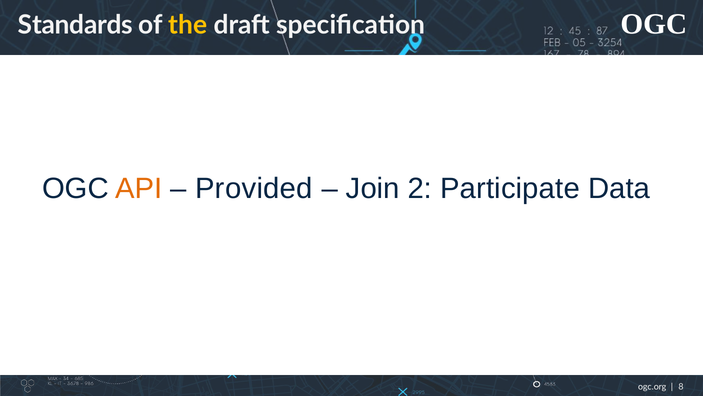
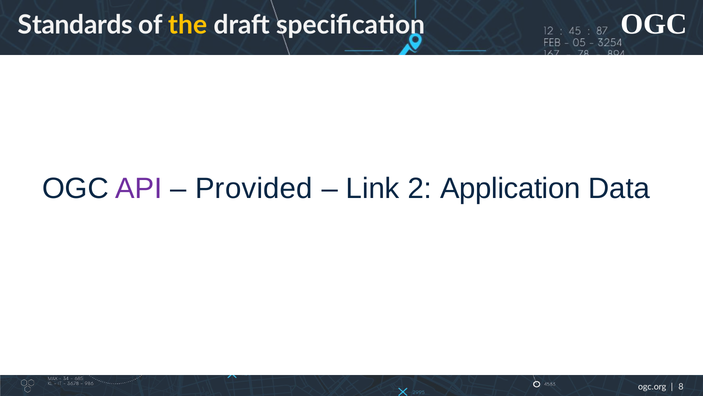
API colour: orange -> purple
Join: Join -> Link
Participate: Participate -> Application
